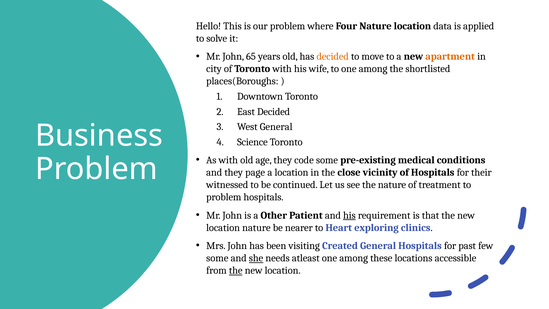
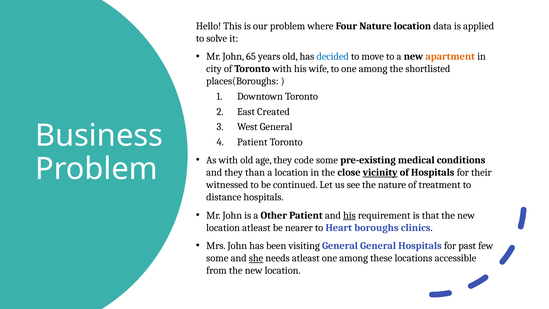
decided at (333, 56) colour: orange -> blue
East Decided: Decided -> Created
Science at (252, 142): Science -> Patient
page: page -> than
vicinity underline: none -> present
problem at (224, 197): problem -> distance
location nature: nature -> atleast
exploring: exploring -> boroughs
visiting Created: Created -> General
the at (236, 270) underline: present -> none
